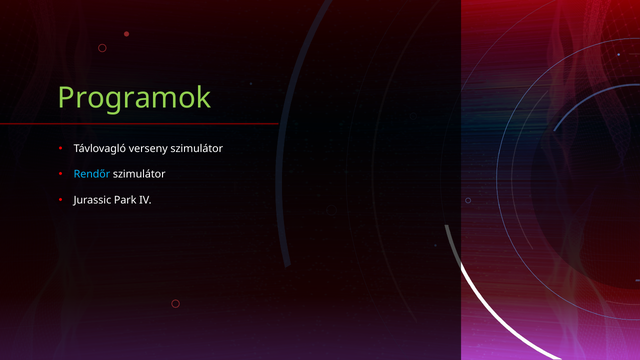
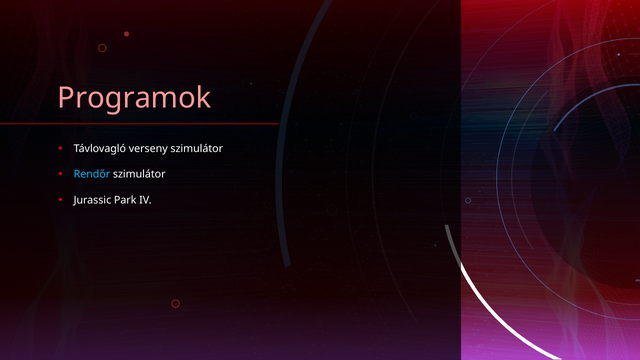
Programok colour: light green -> pink
